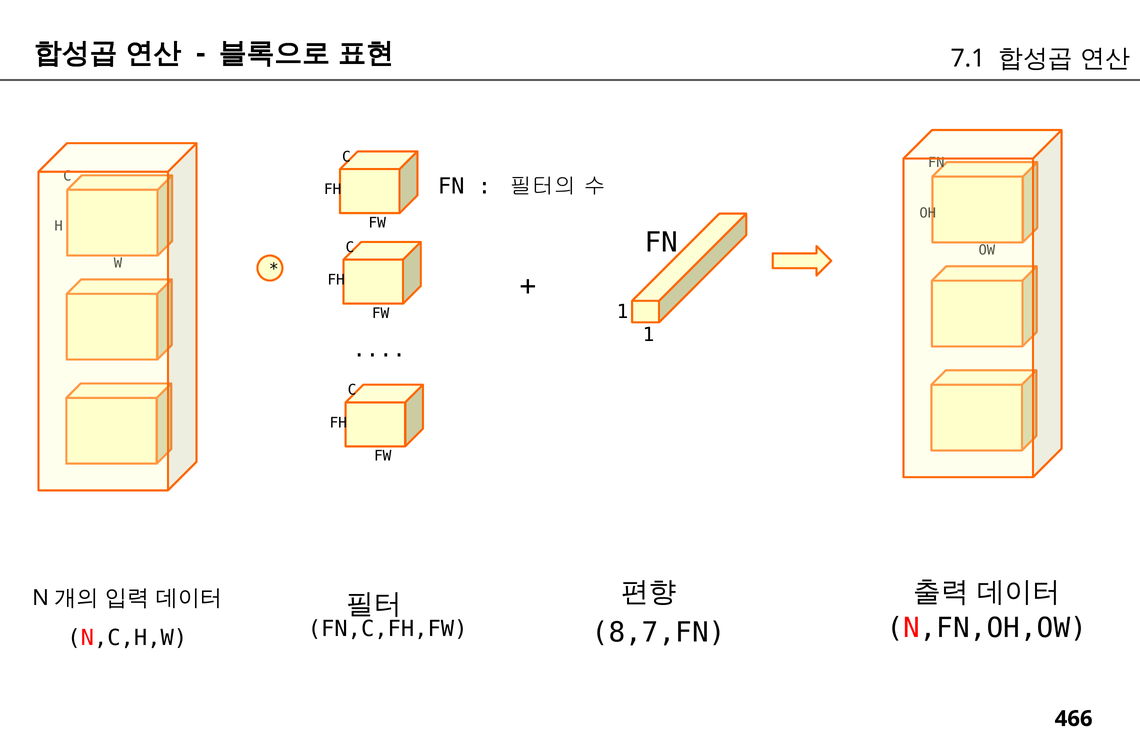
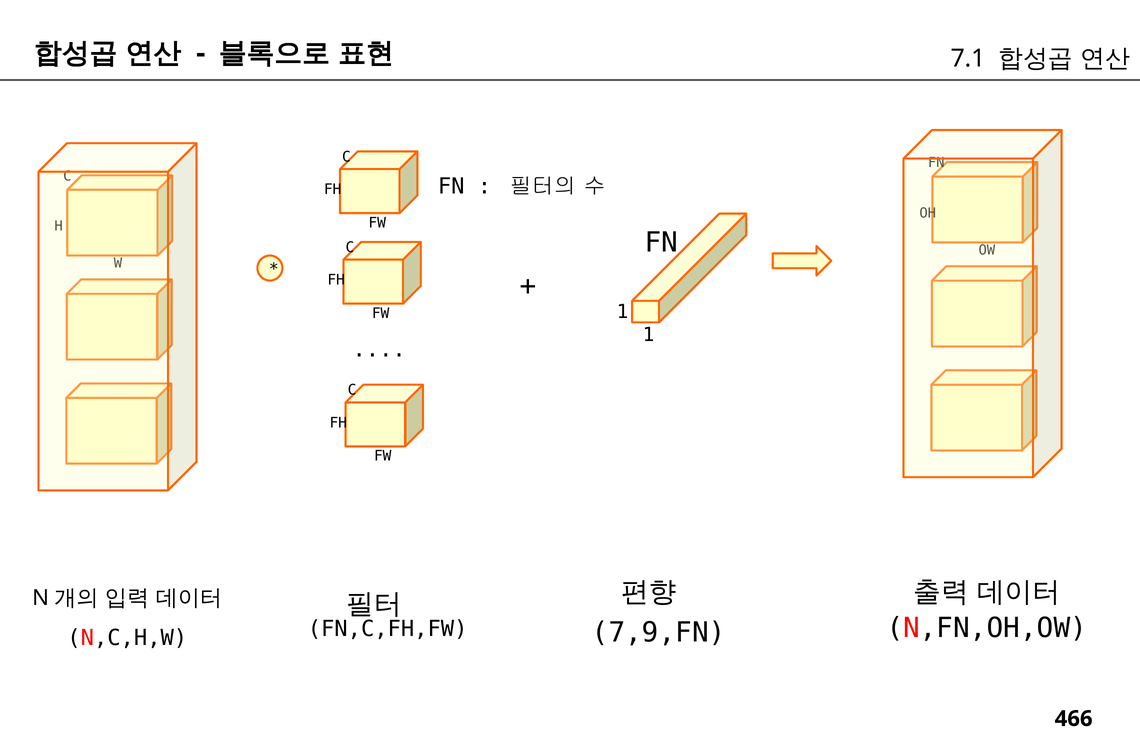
8,7,FN: 8,7,FN -> 7,9,FN
